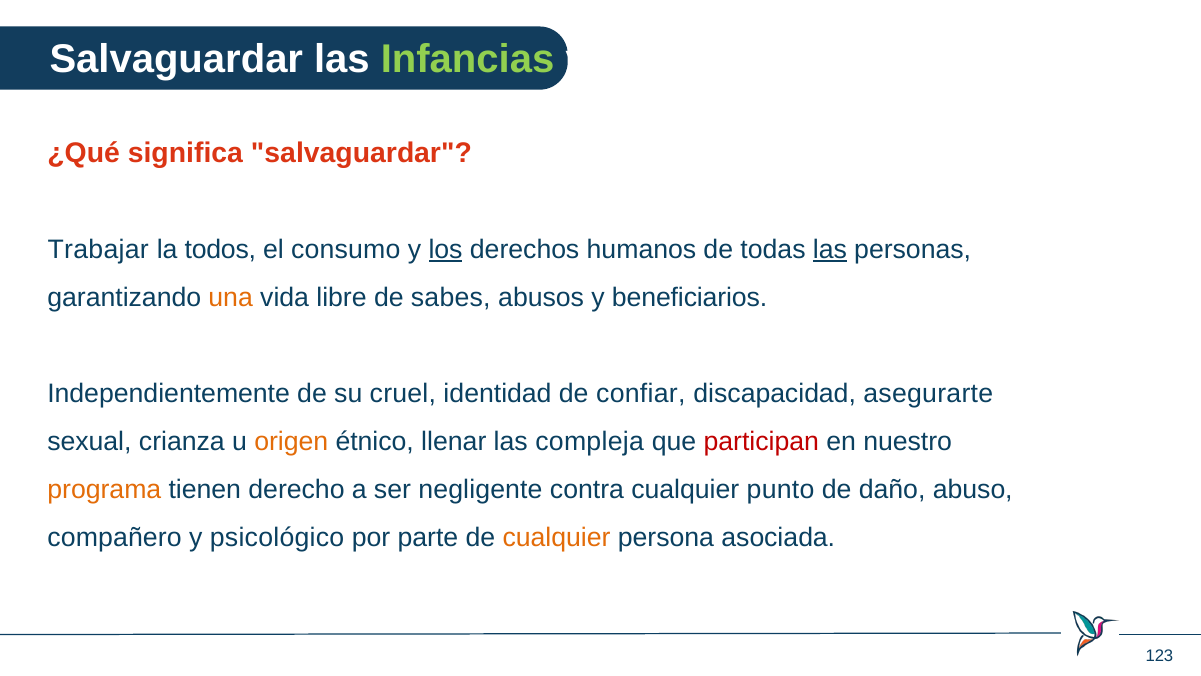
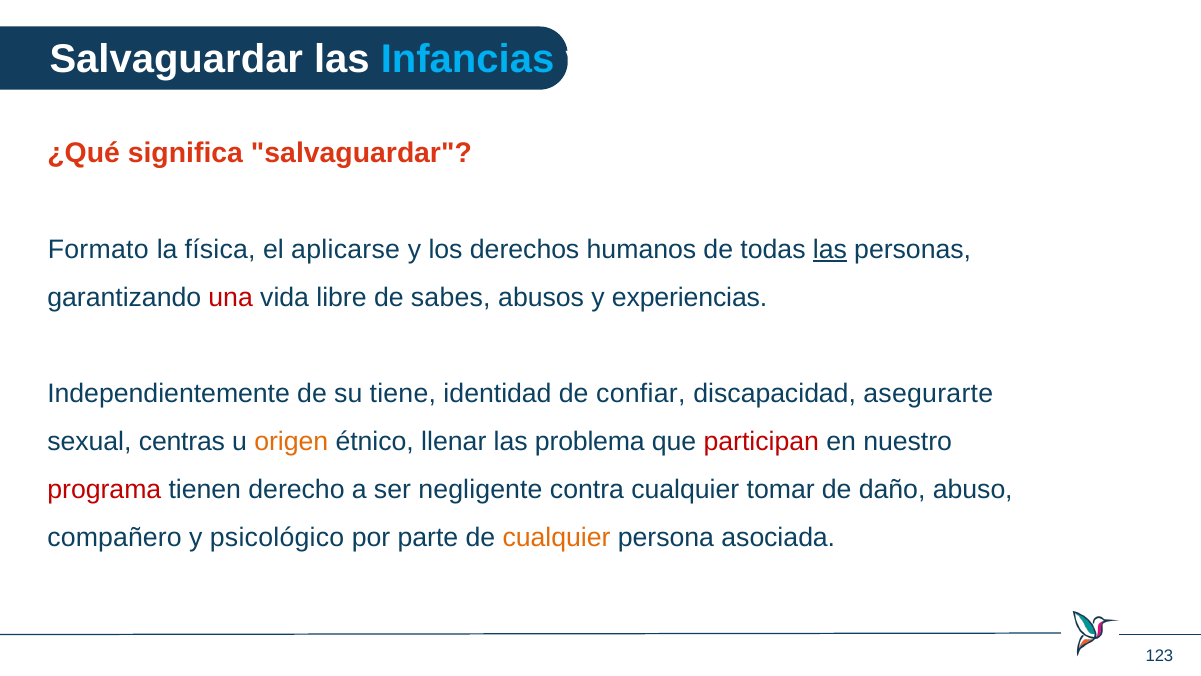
Infancias colour: light green -> light blue
Trabajar: Trabajar -> Formato
todos: todos -> física
consumo: consumo -> aplicarse
los underline: present -> none
una colour: orange -> red
beneficiarios: beneficiarios -> experiencias
cruel: cruel -> tiene
crianza: crianza -> centras
compleja: compleja -> problema
programa colour: orange -> red
punto: punto -> tomar
